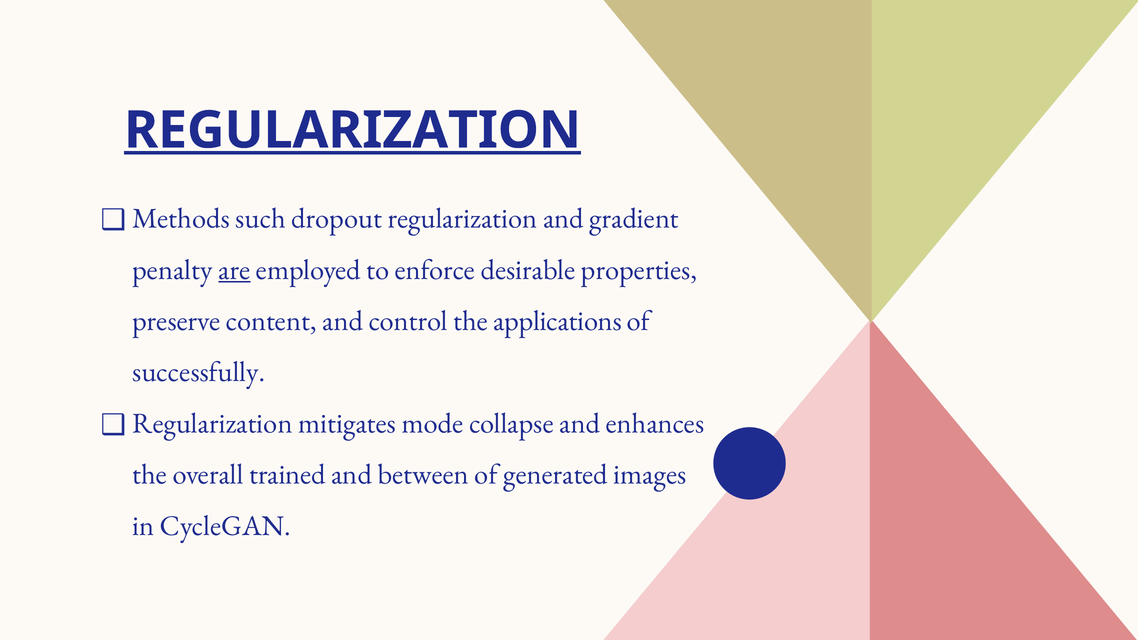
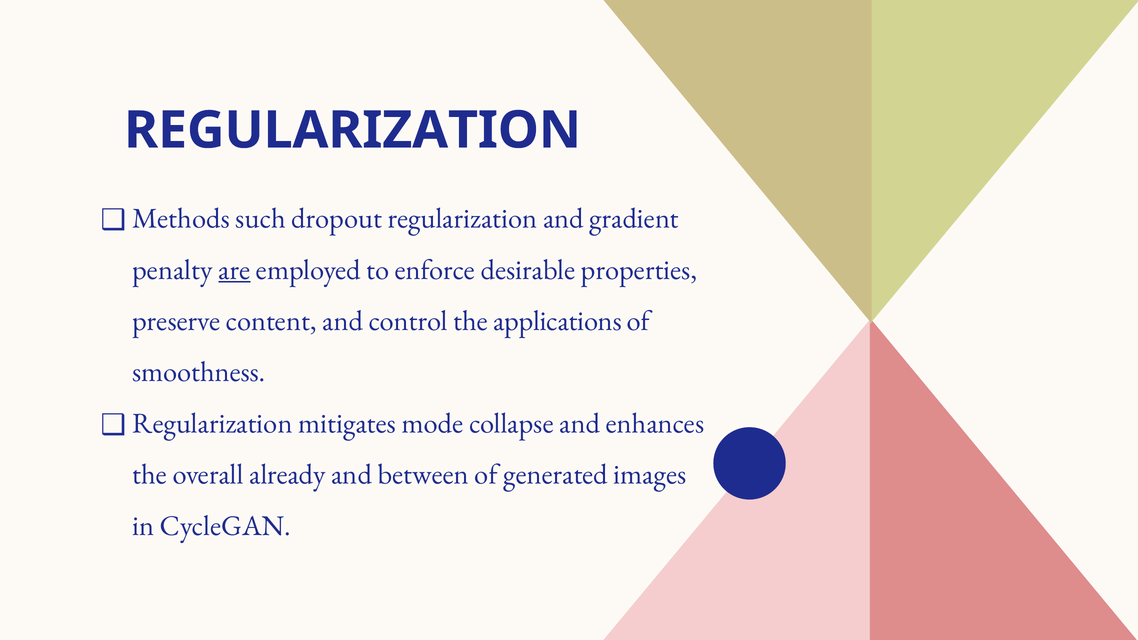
REGULARIZATION at (353, 130) underline: present -> none
successfully: successfully -> smoothness
trained: trained -> already
